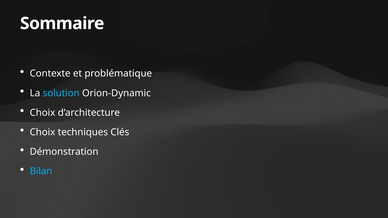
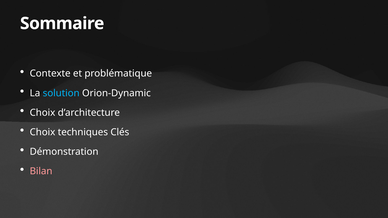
Bilan colour: light blue -> pink
